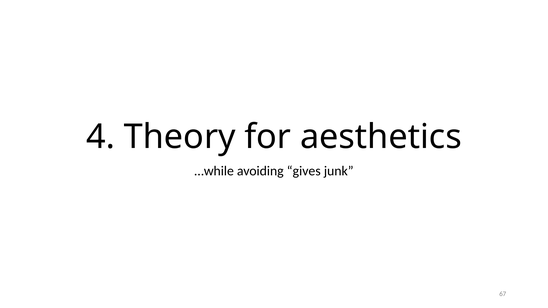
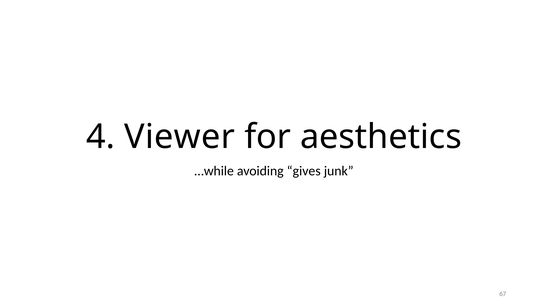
Theory: Theory -> Viewer
